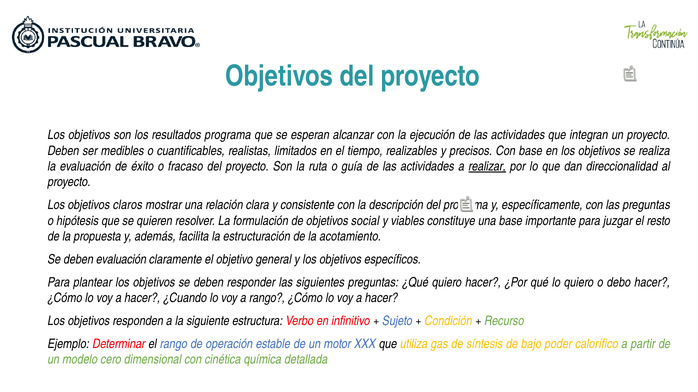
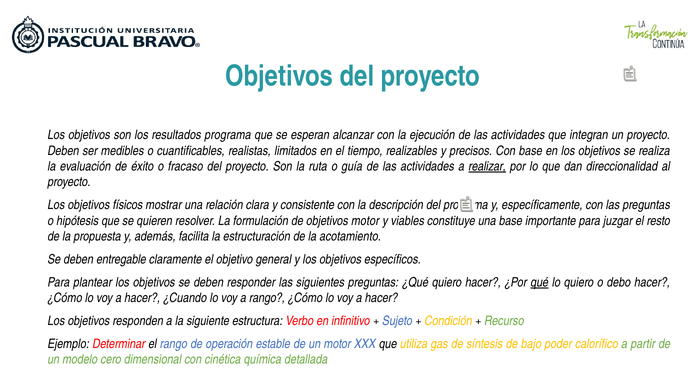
claros: claros -> físicos
objetivos social: social -> motor
deben evaluación: evaluación -> entregable
qué underline: none -> present
